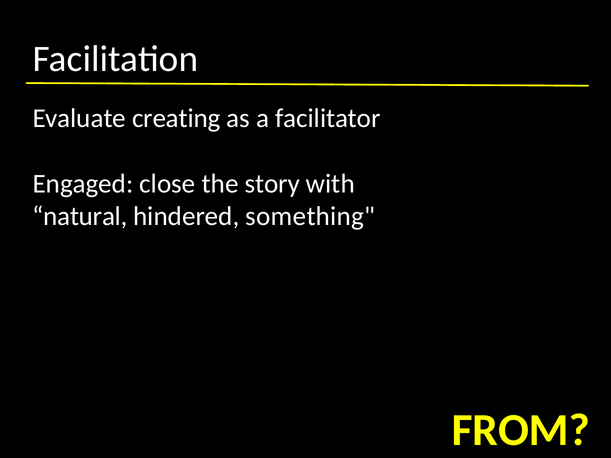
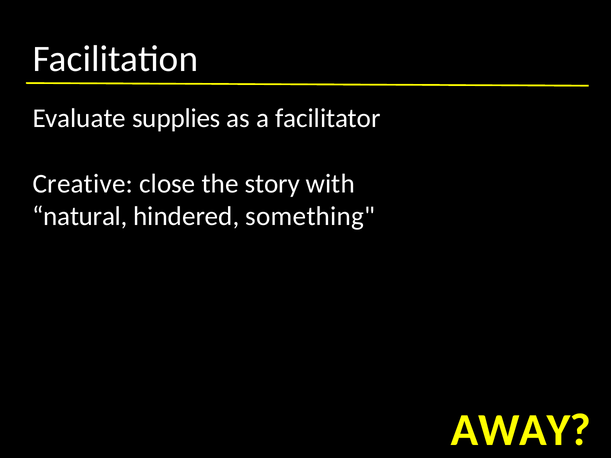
creating: creating -> supplies
Engaged: Engaged -> Creative
FROM: FROM -> AWAY
